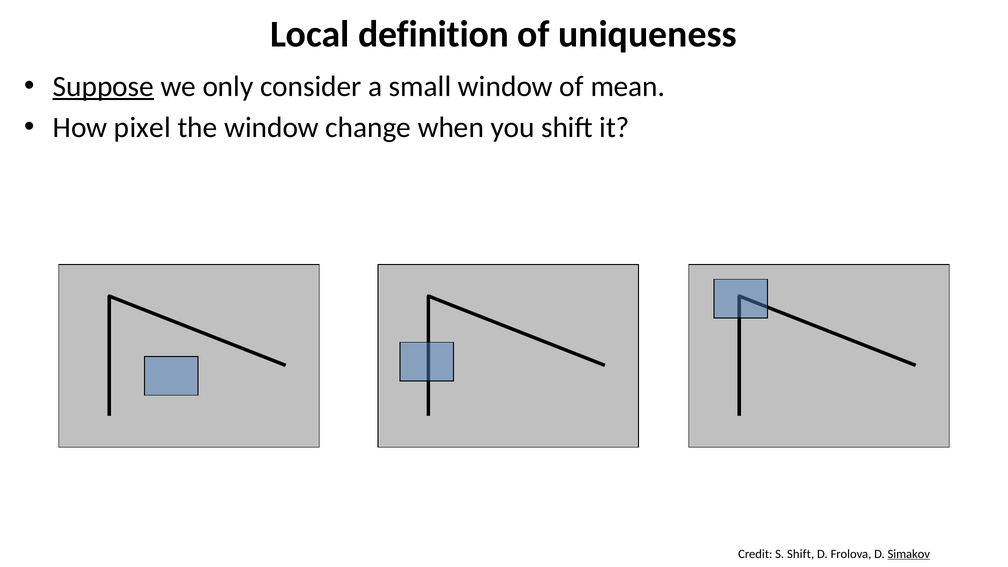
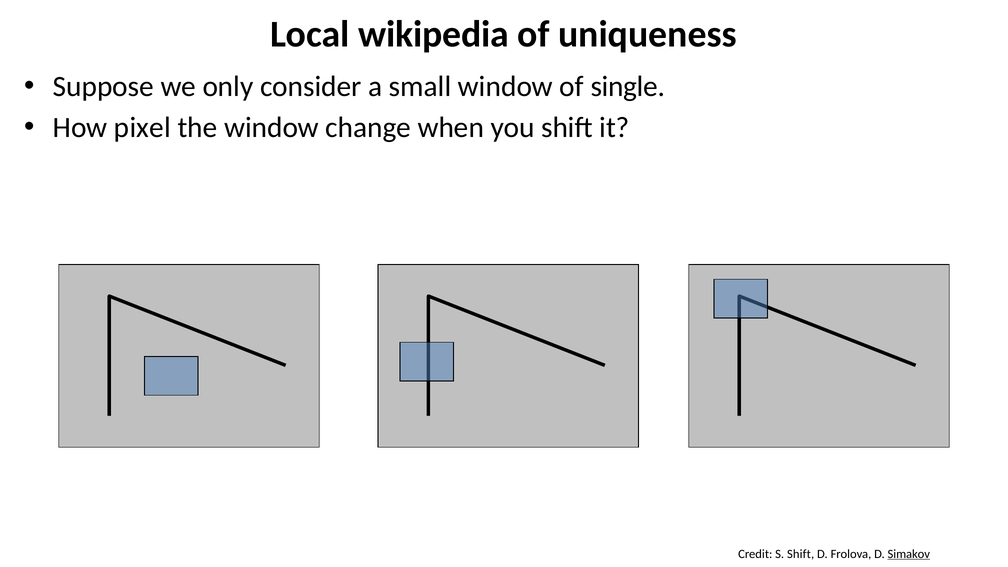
definition: definition -> wikipedia
Suppose underline: present -> none
mean: mean -> single
